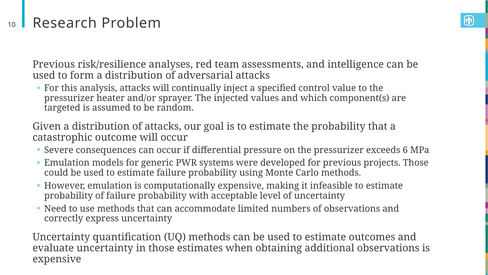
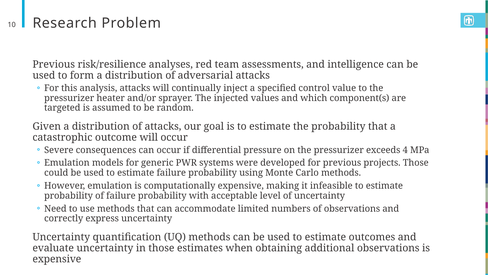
6: 6 -> 4
